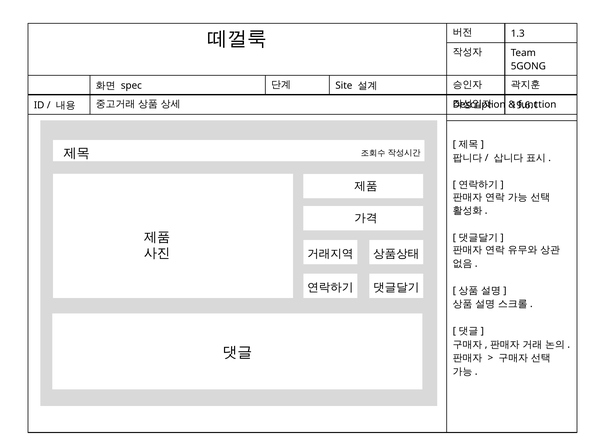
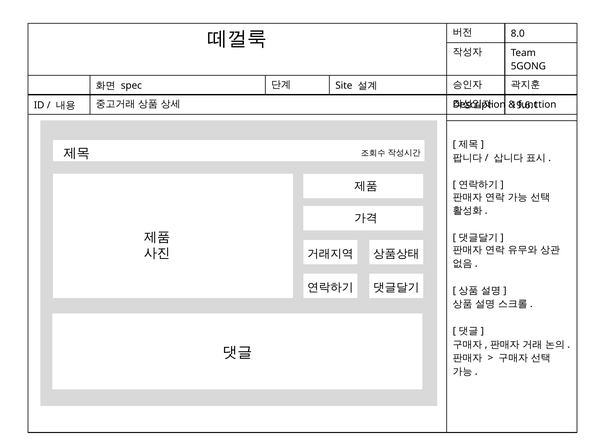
1.3: 1.3 -> 8.0
